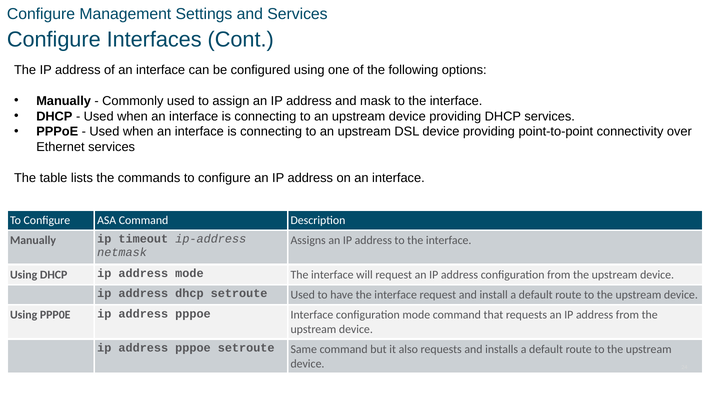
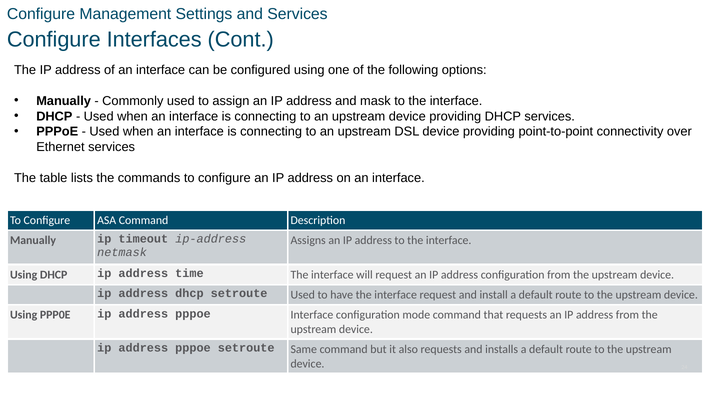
address mode: mode -> time
